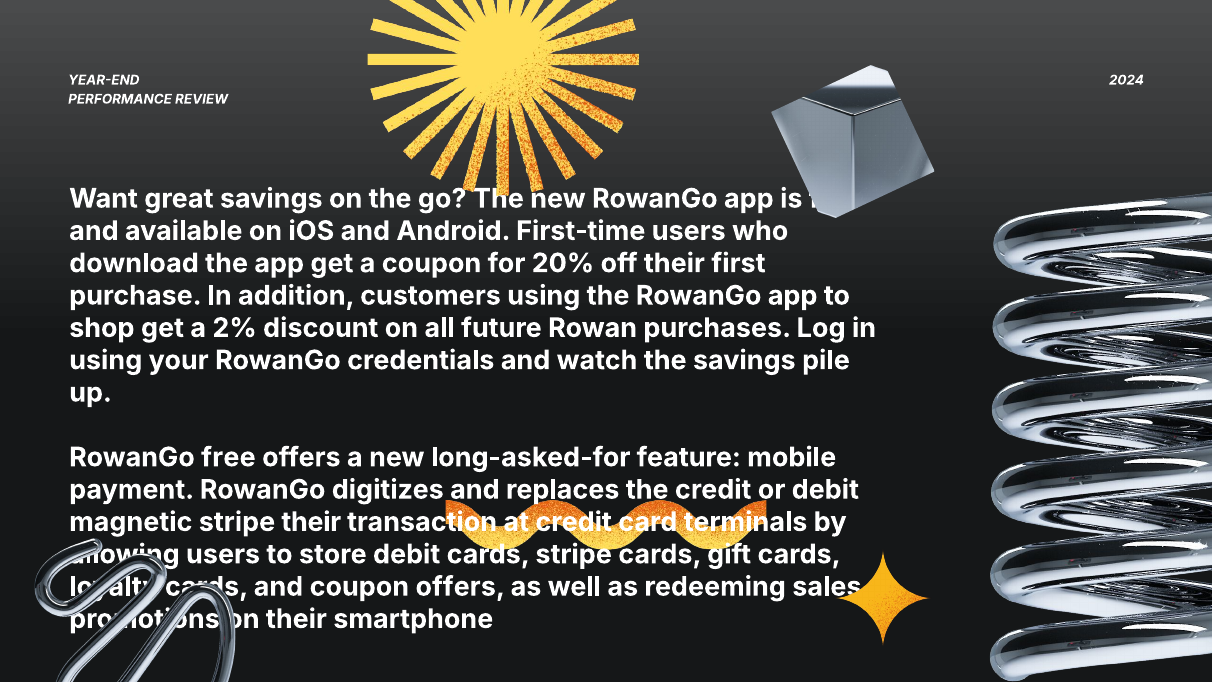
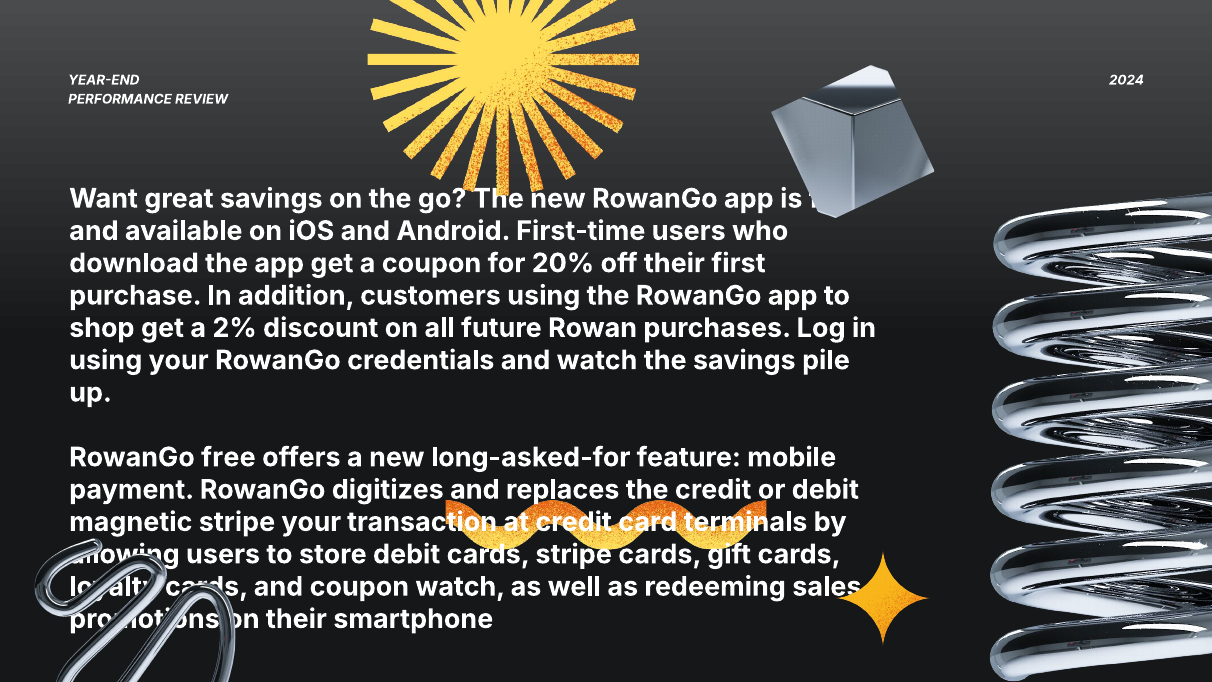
stripe their: their -> your
coupon offers: offers -> watch
